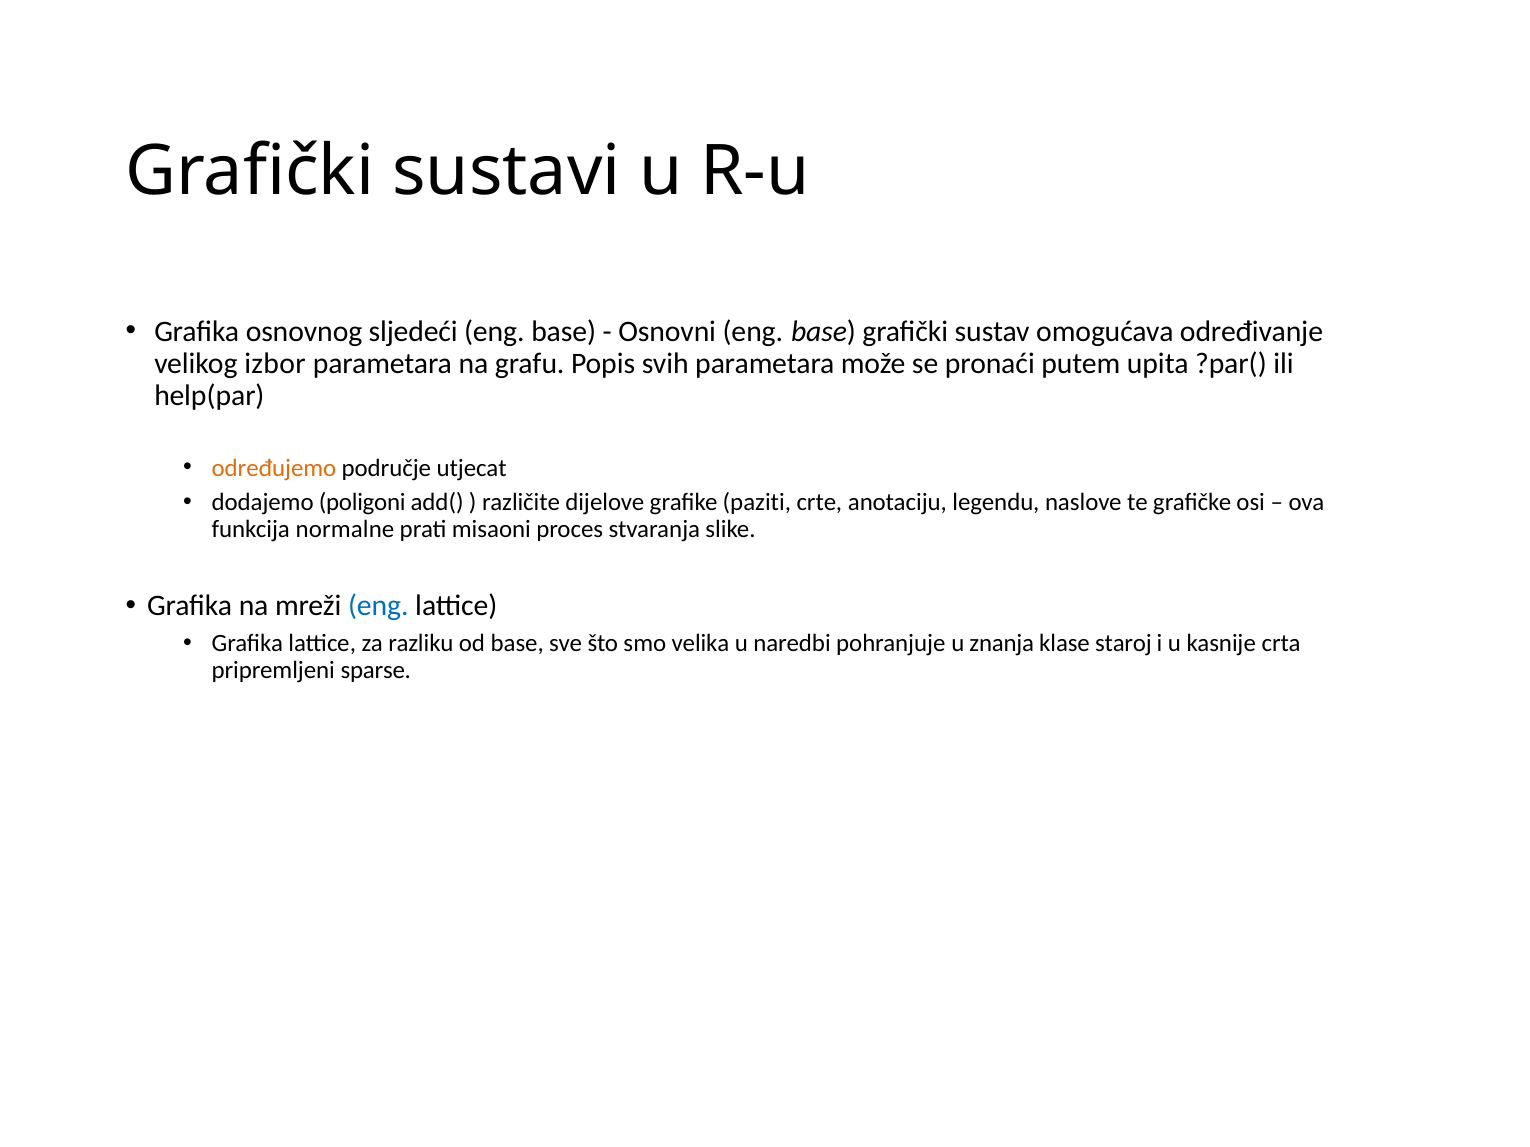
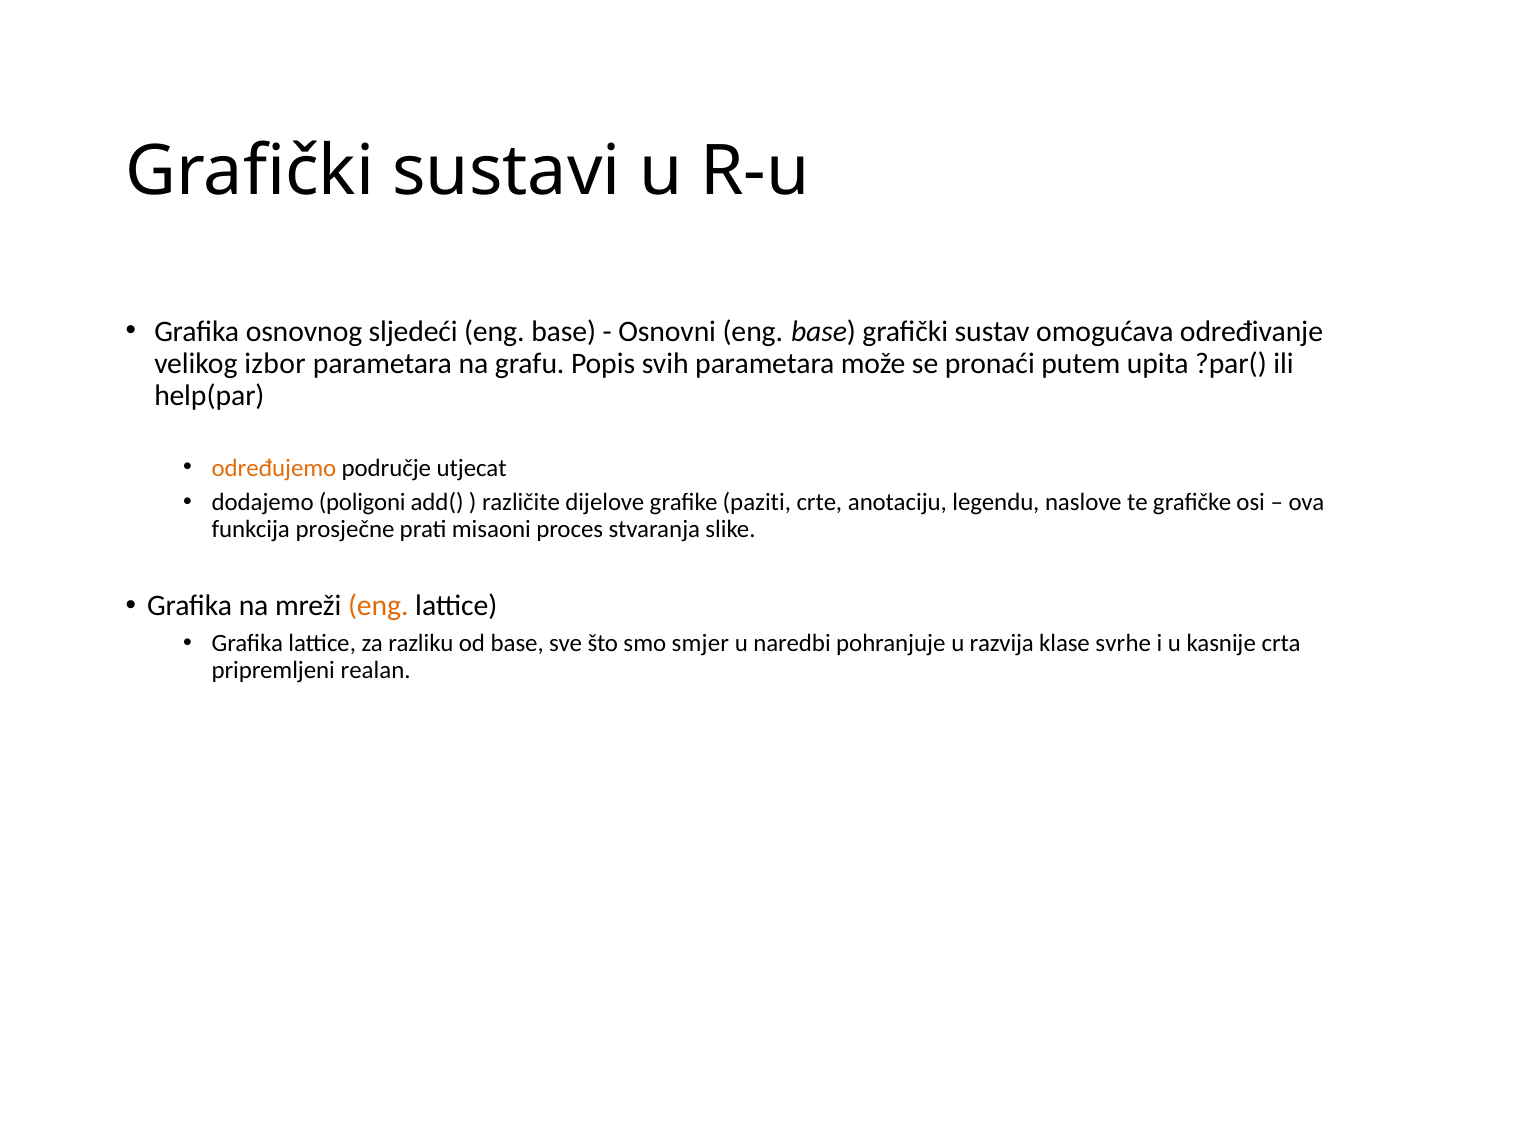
normalne: normalne -> prosječne
eng at (378, 606) colour: blue -> orange
velika: velika -> smjer
znanja: znanja -> razvija
staroj: staroj -> svrhe
sparse: sparse -> realan
